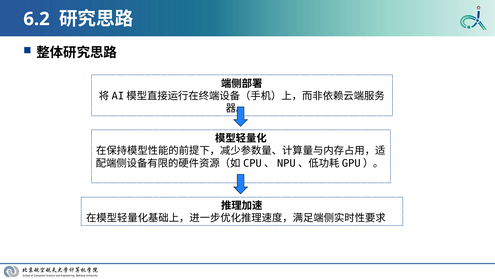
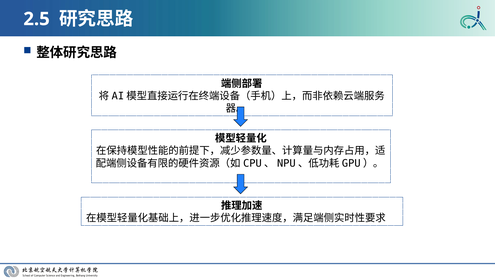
6.2: 6.2 -> 2.5
